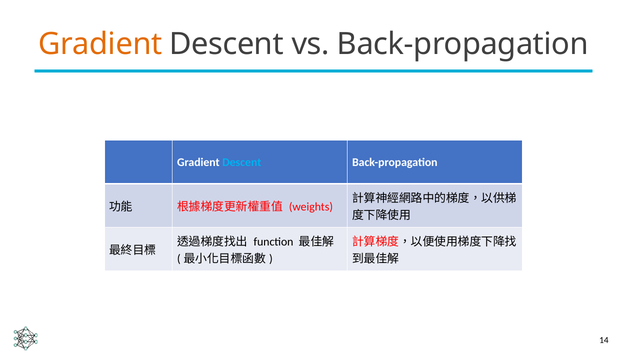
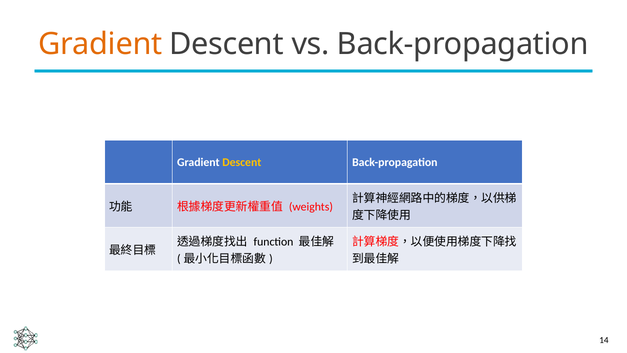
Descent at (242, 162) colour: light blue -> yellow
